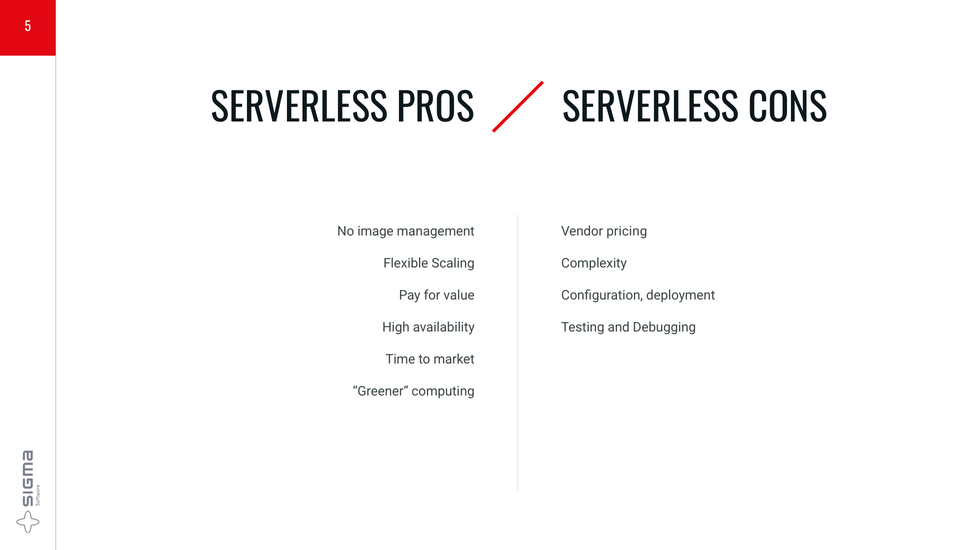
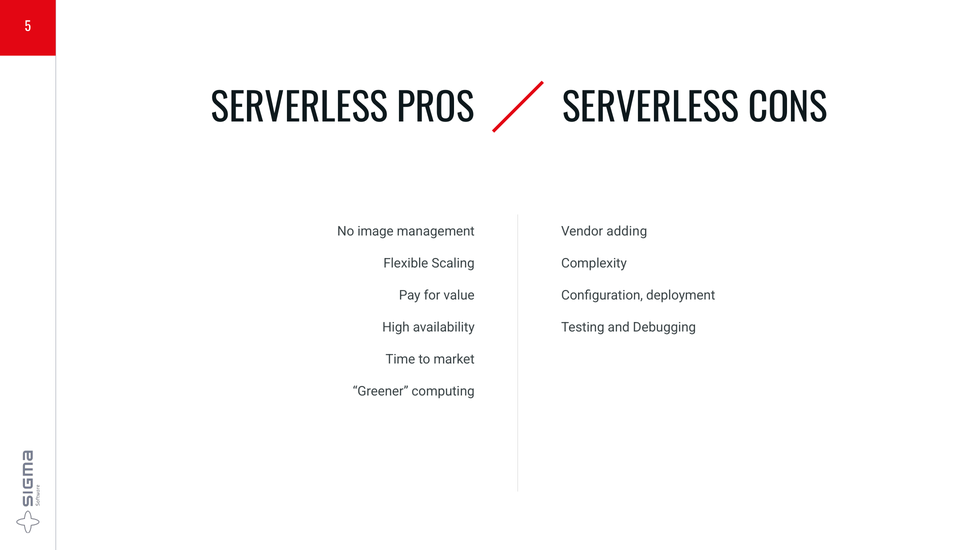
pricing: pricing -> adding
